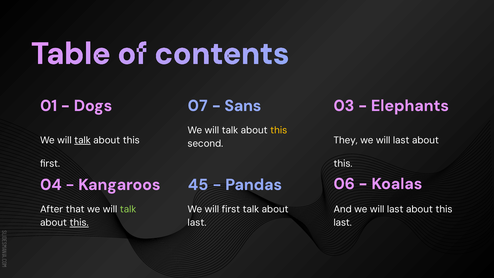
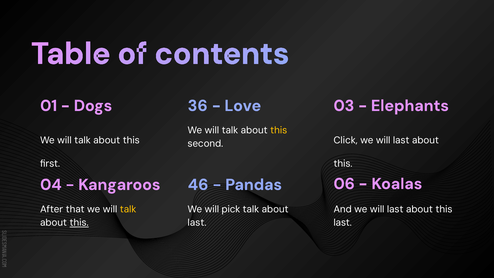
07: 07 -> 36
Sans: Sans -> Love
talk at (82, 140) underline: present -> none
They: They -> Click
45: 45 -> 46
talk at (128, 209) colour: light green -> yellow
will first: first -> pick
